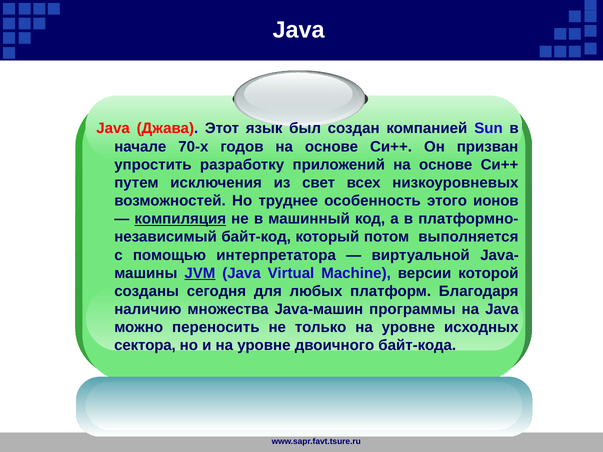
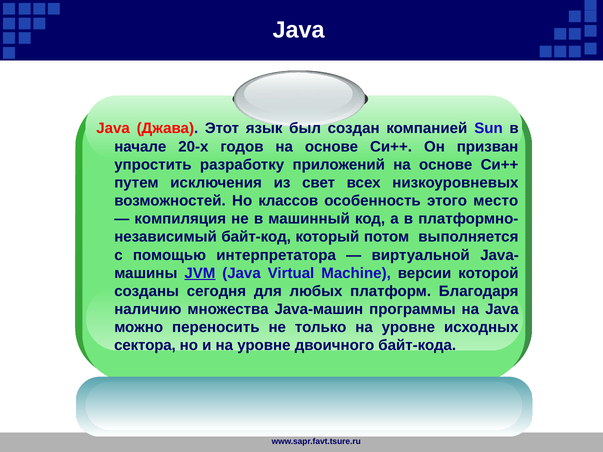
70-х: 70-х -> 20-х
труднее: труднее -> классов
ионов: ионов -> место
компиляция underline: present -> none
